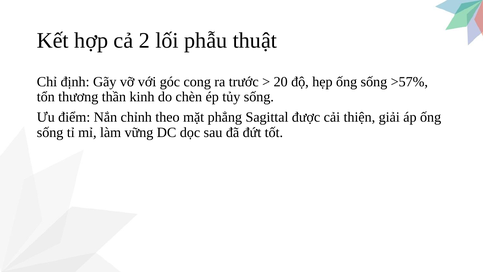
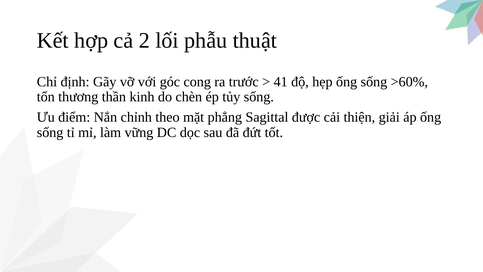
20: 20 -> 41
>57%: >57% -> >60%
